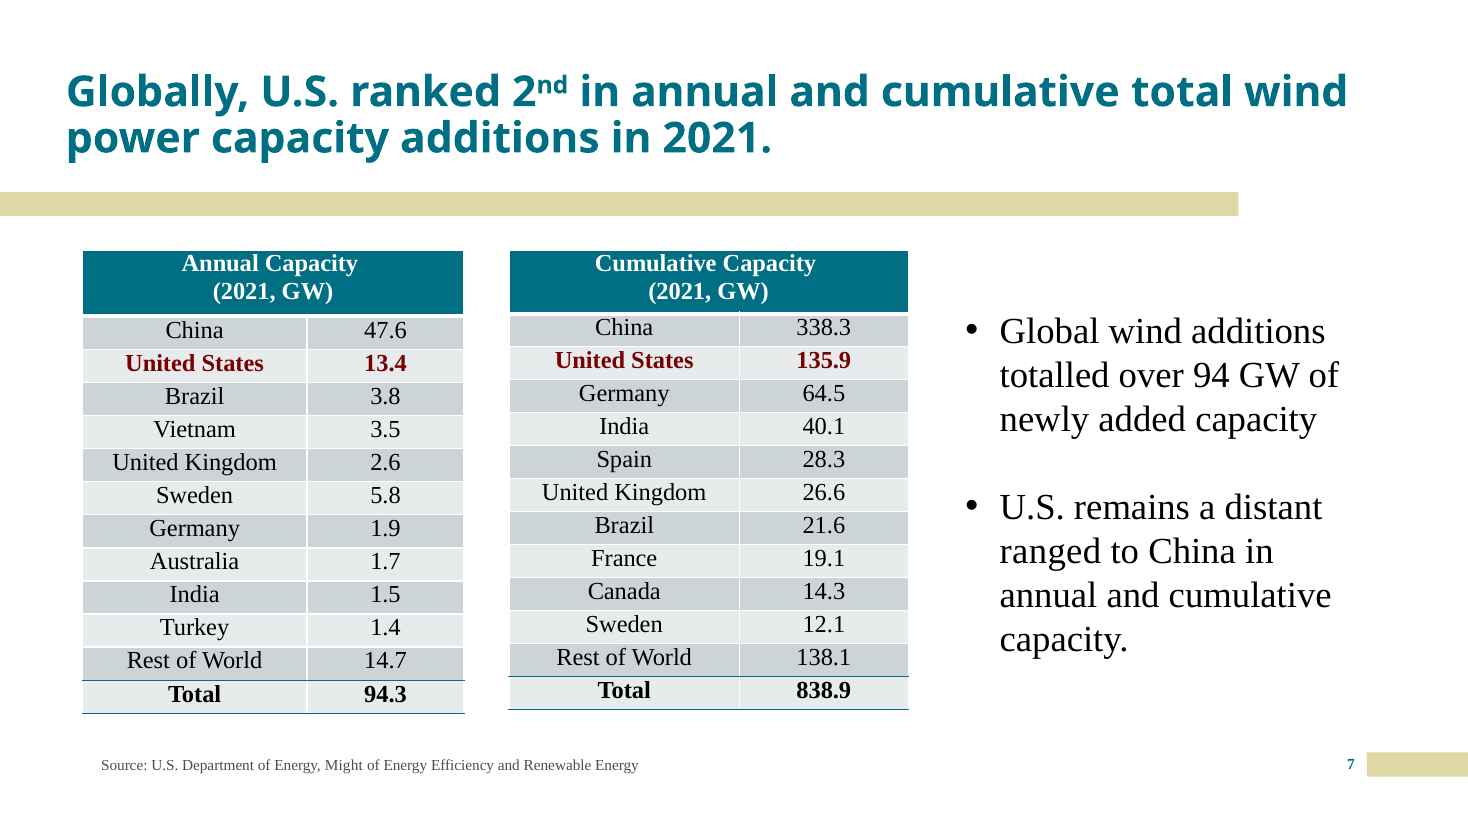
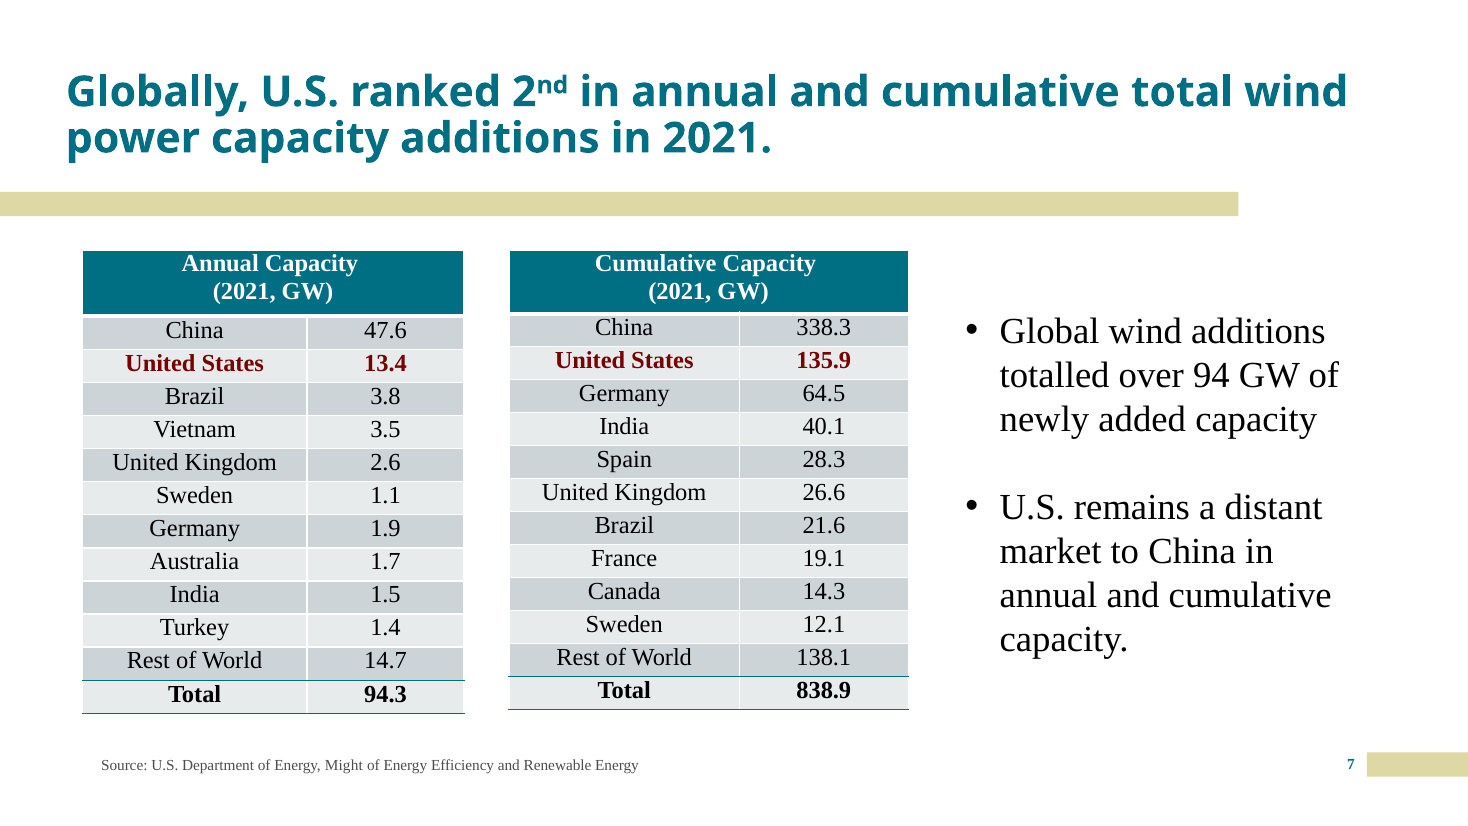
5.8: 5.8 -> 1.1
ranged: ranged -> market
